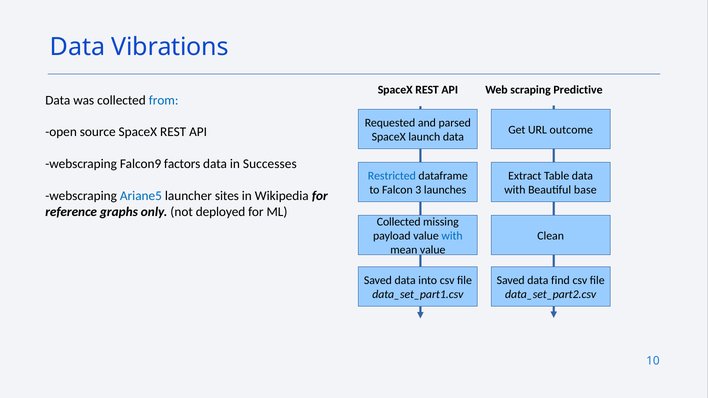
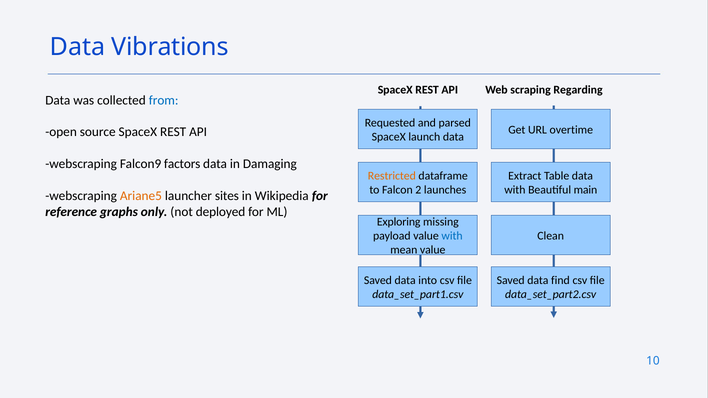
Predictive: Predictive -> Regarding
outcome: outcome -> overtime
Successes: Successes -> Damaging
Restricted colour: blue -> orange
3: 3 -> 2
base: base -> main
Ariane5 colour: blue -> orange
Collected at (399, 222): Collected -> Exploring
